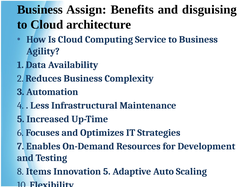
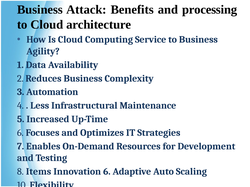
Assign: Assign -> Attack
disguising: disguising -> processing
Innovation 5: 5 -> 6
